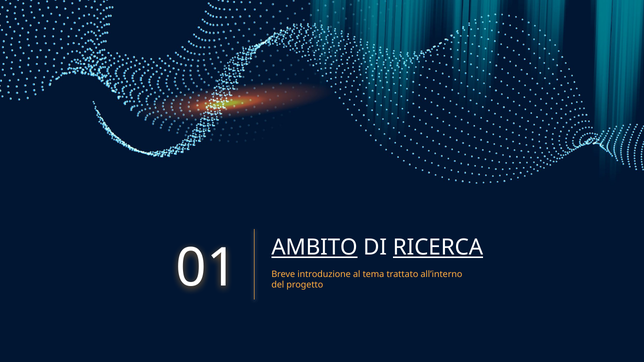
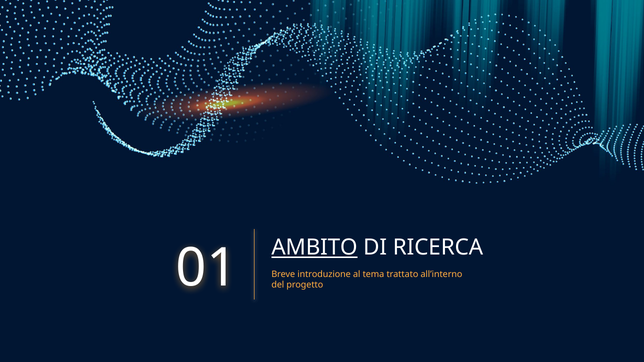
RICERCA underline: present -> none
